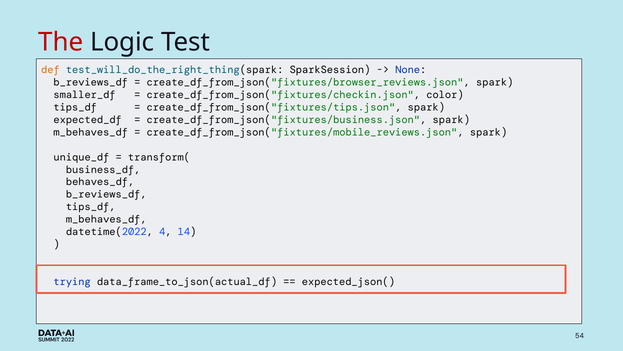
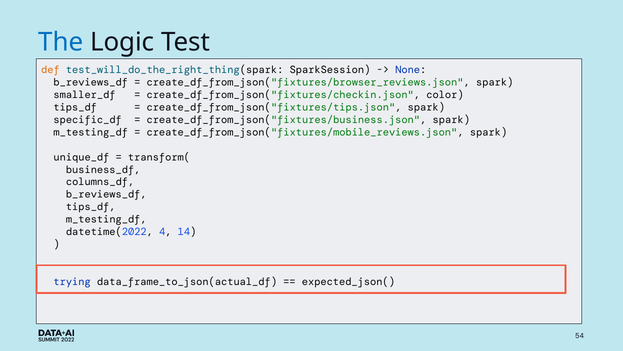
The colour: red -> blue
expected_df: expected_df -> specific_df
m_behaves_df at (91, 132): m_behaves_df -> m_testing_df
behaves_df: behaves_df -> columns_df
m_behaves_df at (106, 219): m_behaves_df -> m_testing_df
